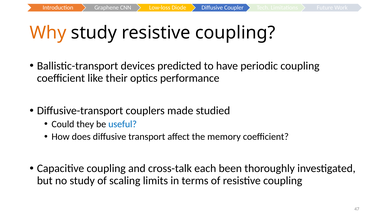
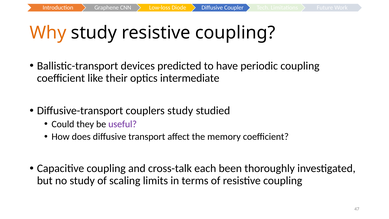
performance: performance -> intermediate
couplers made: made -> study
useful colour: blue -> purple
